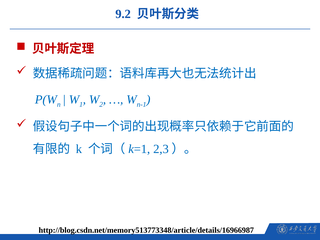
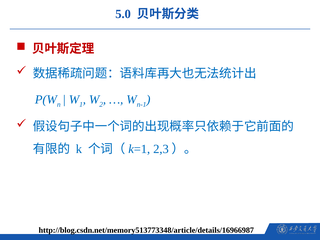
9.2: 9.2 -> 5.0
